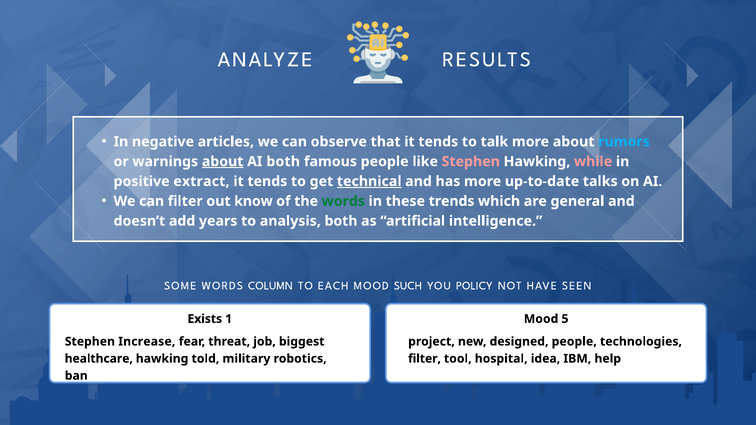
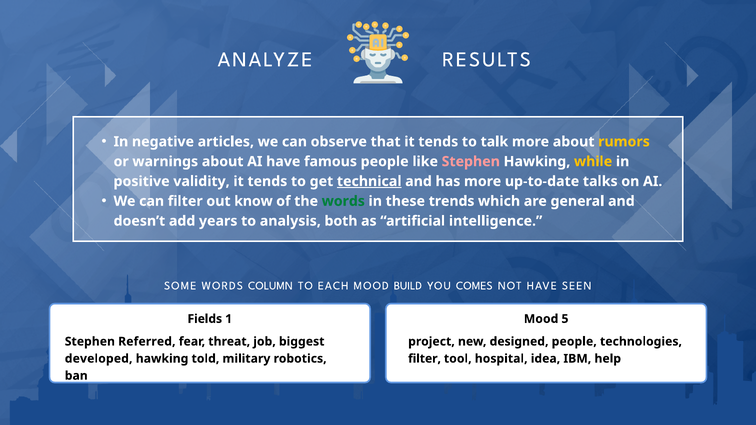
rumors colour: light blue -> yellow
about at (223, 162) underline: present -> none
AI both: both -> have
while colour: pink -> yellow
extract: extract -> validity
SUCH: SUCH -> BUILD
POLICY: POLICY -> COMES
Exists: Exists -> Fields
Increase: Increase -> Referred
healthcare: healthcare -> developed
